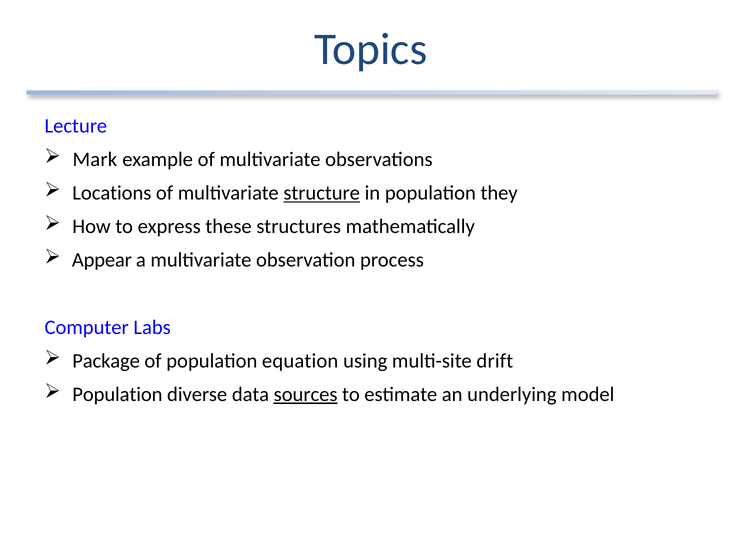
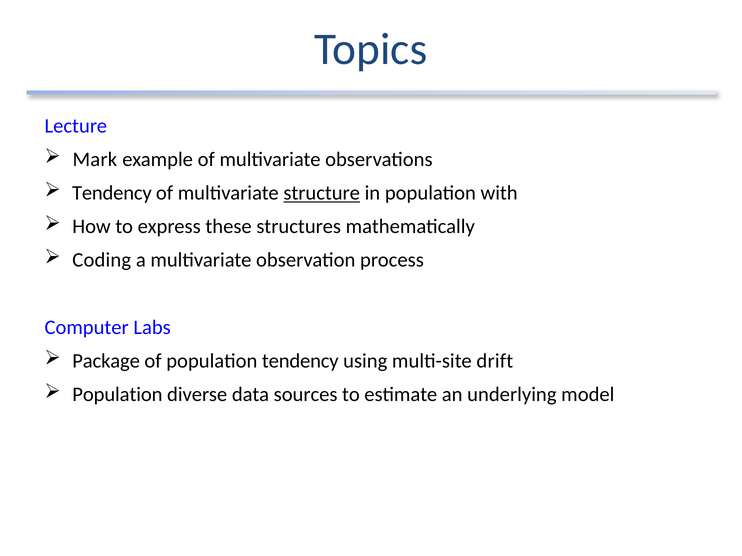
Locations at (112, 193): Locations -> Tendency
they: they -> with
Appear: Appear -> Coding
population equation: equation -> tendency
sources underline: present -> none
